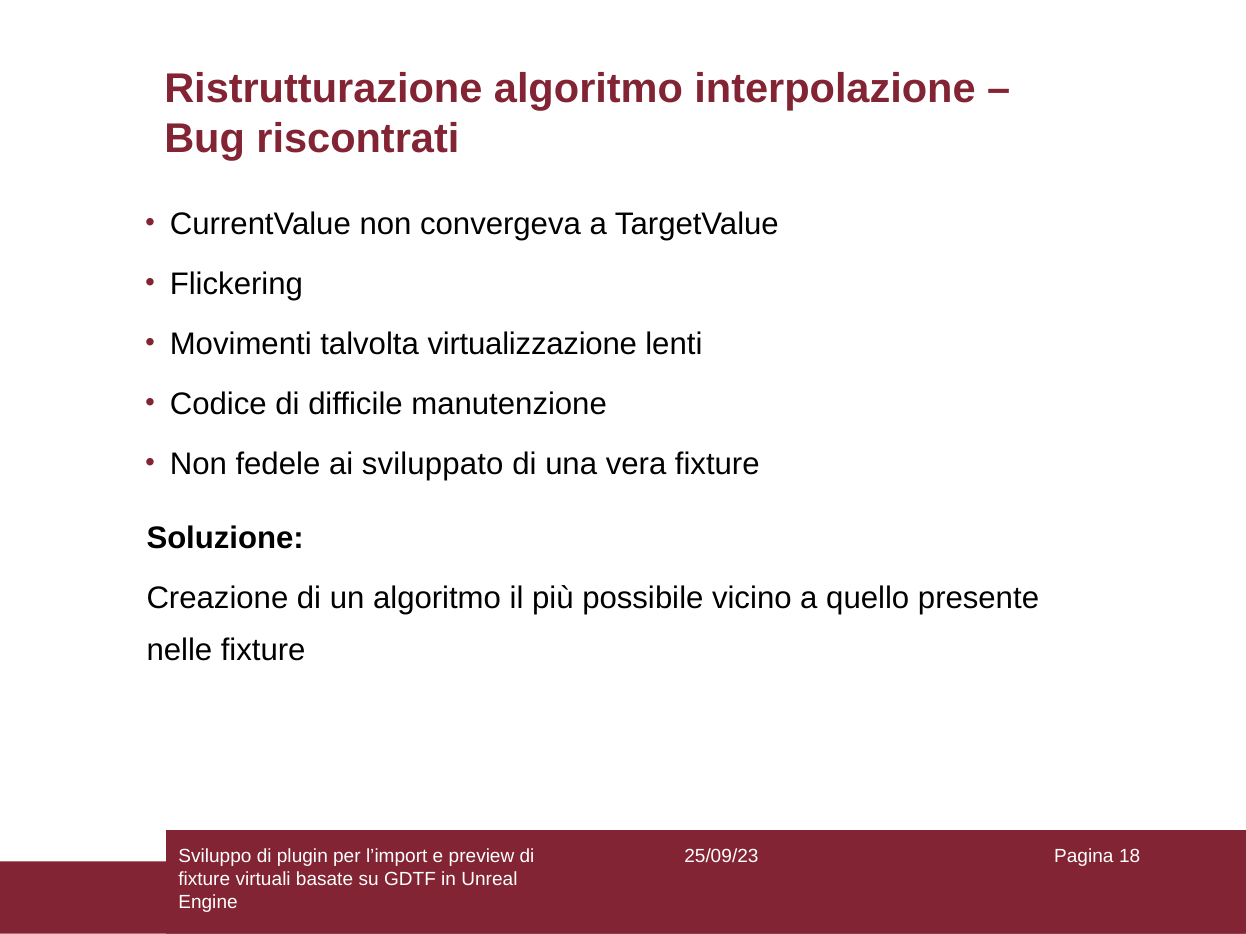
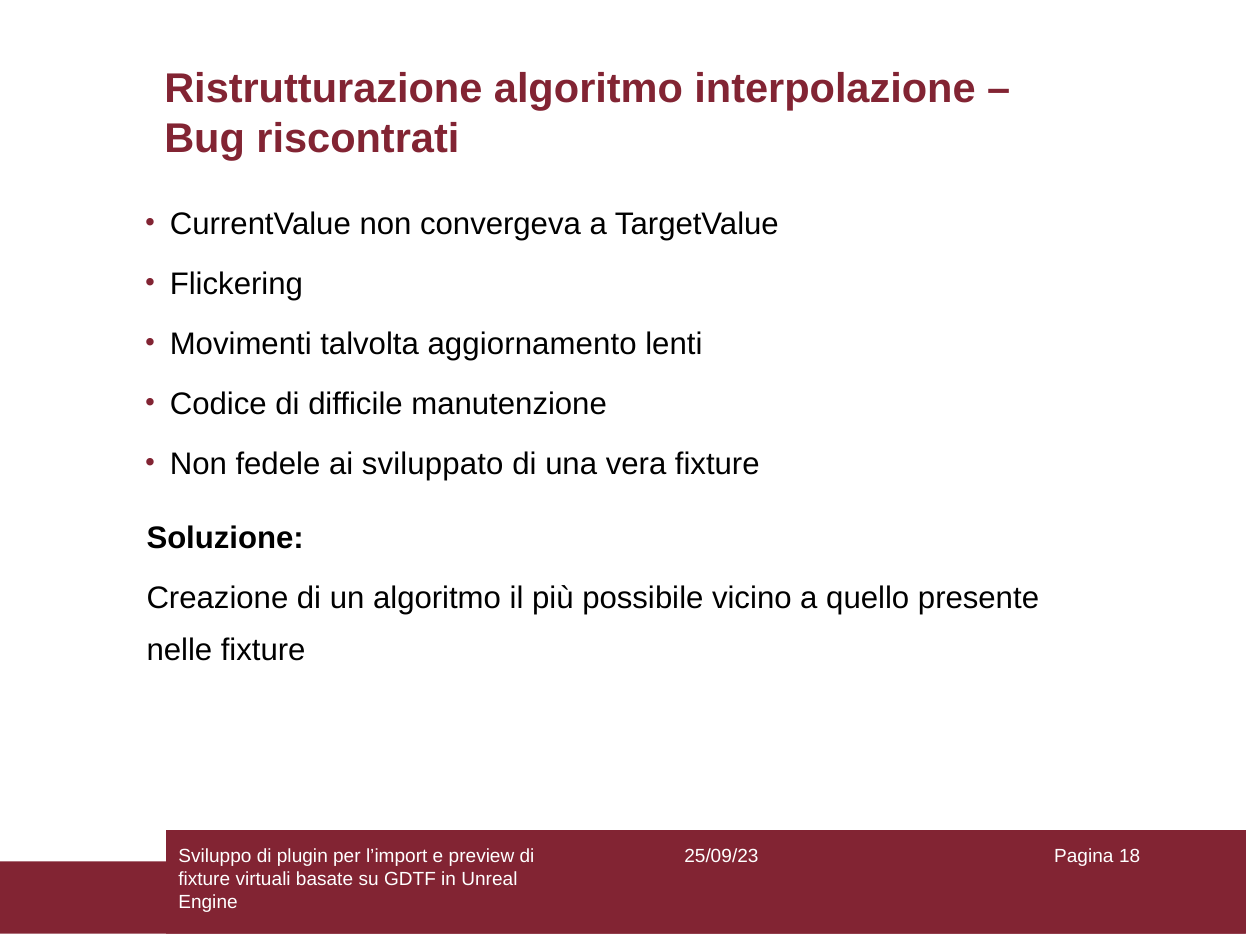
virtualizzazione: virtualizzazione -> aggiornamento
